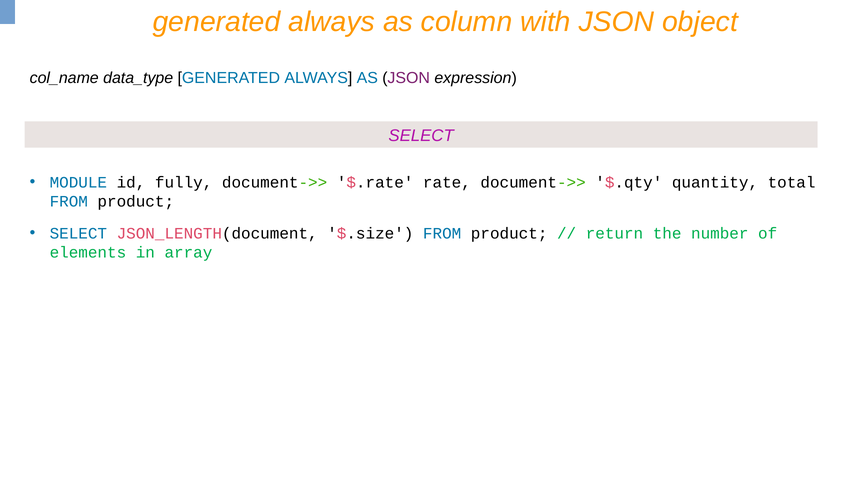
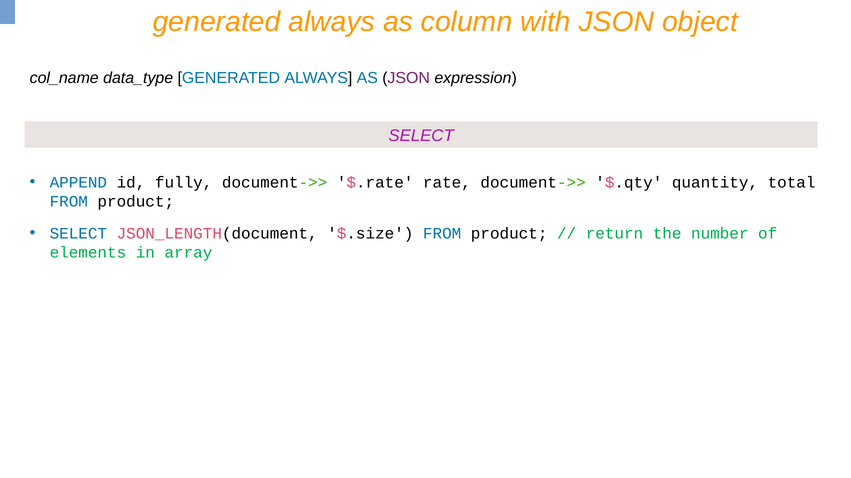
MODULE: MODULE -> APPEND
